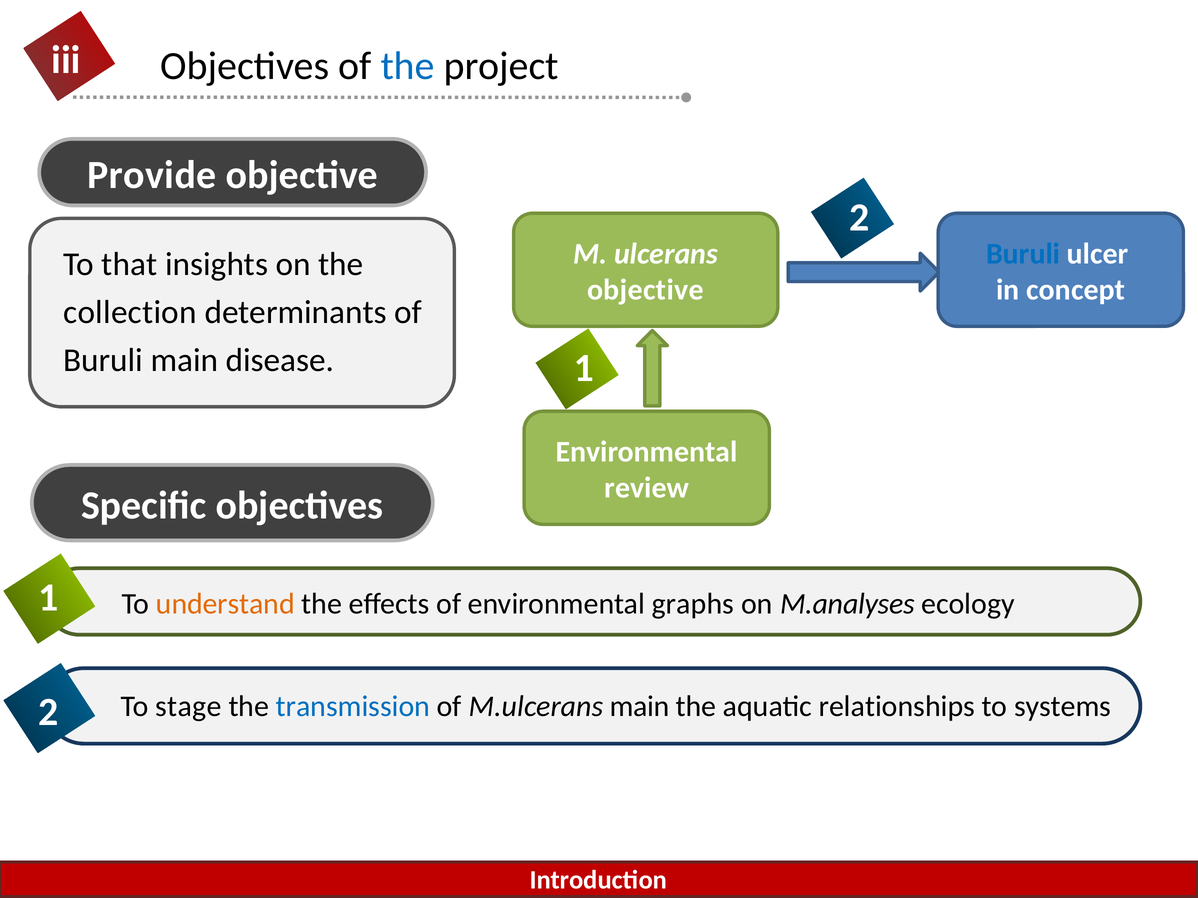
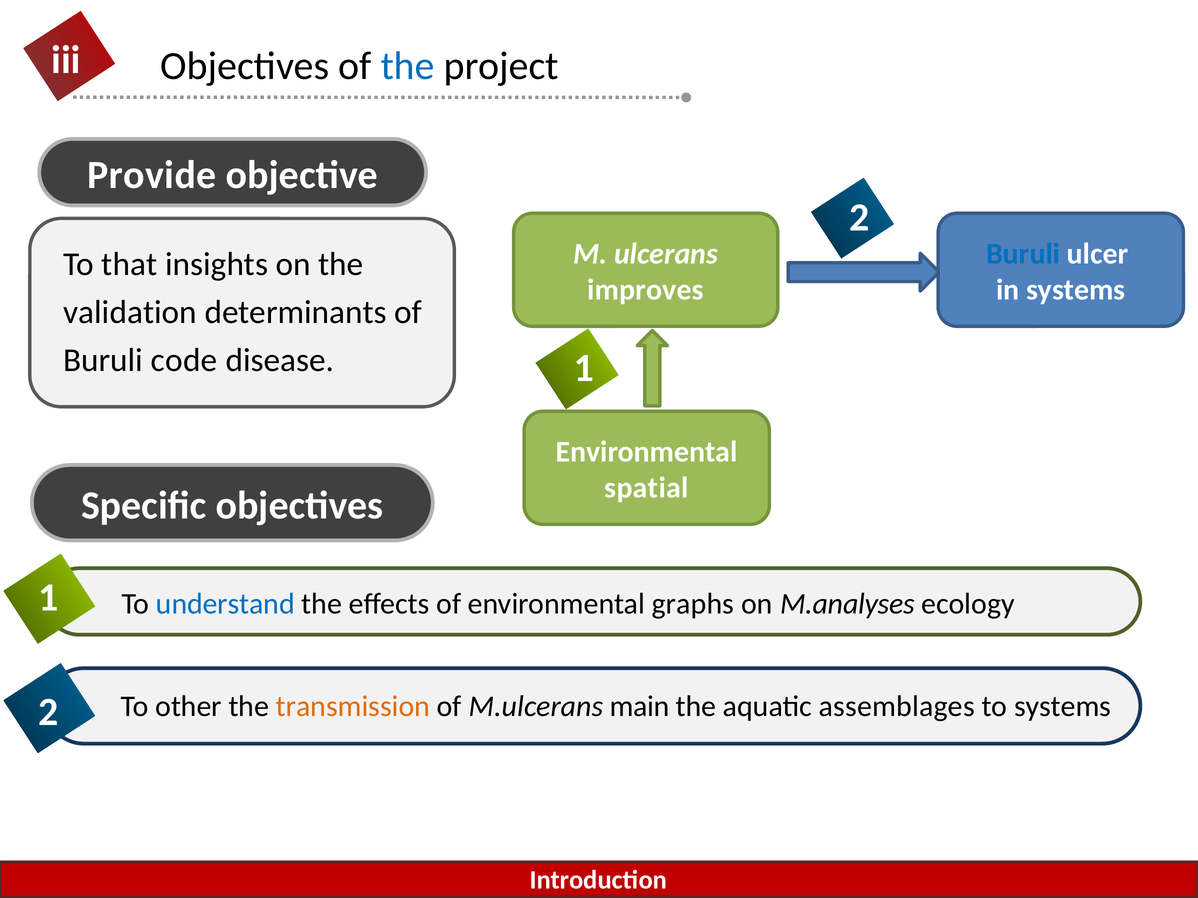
objective at (645, 290): objective -> improves
in concept: concept -> systems
collection: collection -> validation
Buruli main: main -> code
review: review -> spatial
understand colour: orange -> blue
stage: stage -> other
transmission colour: blue -> orange
relationships: relationships -> assemblages
